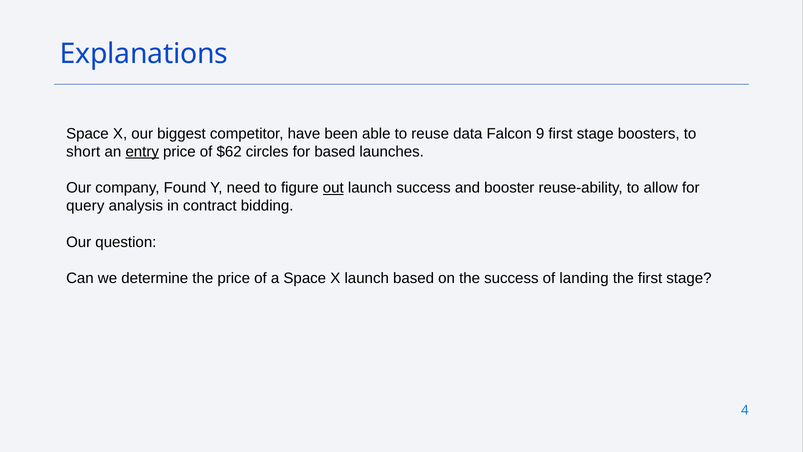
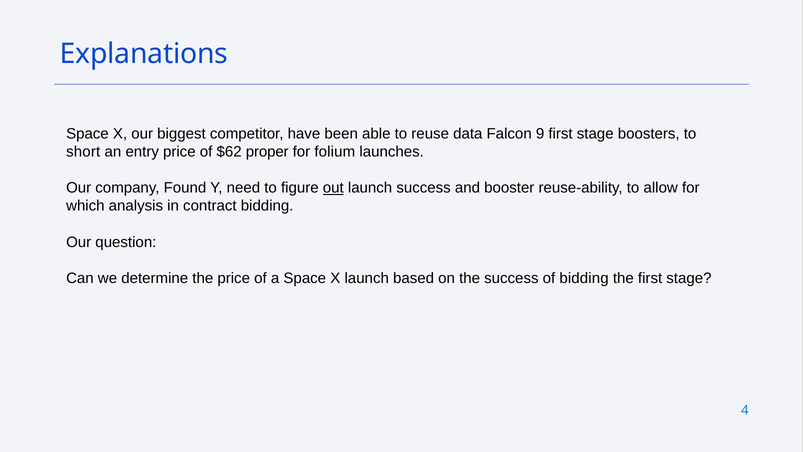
entry underline: present -> none
circles: circles -> proper
for based: based -> folium
query: query -> which
of landing: landing -> bidding
